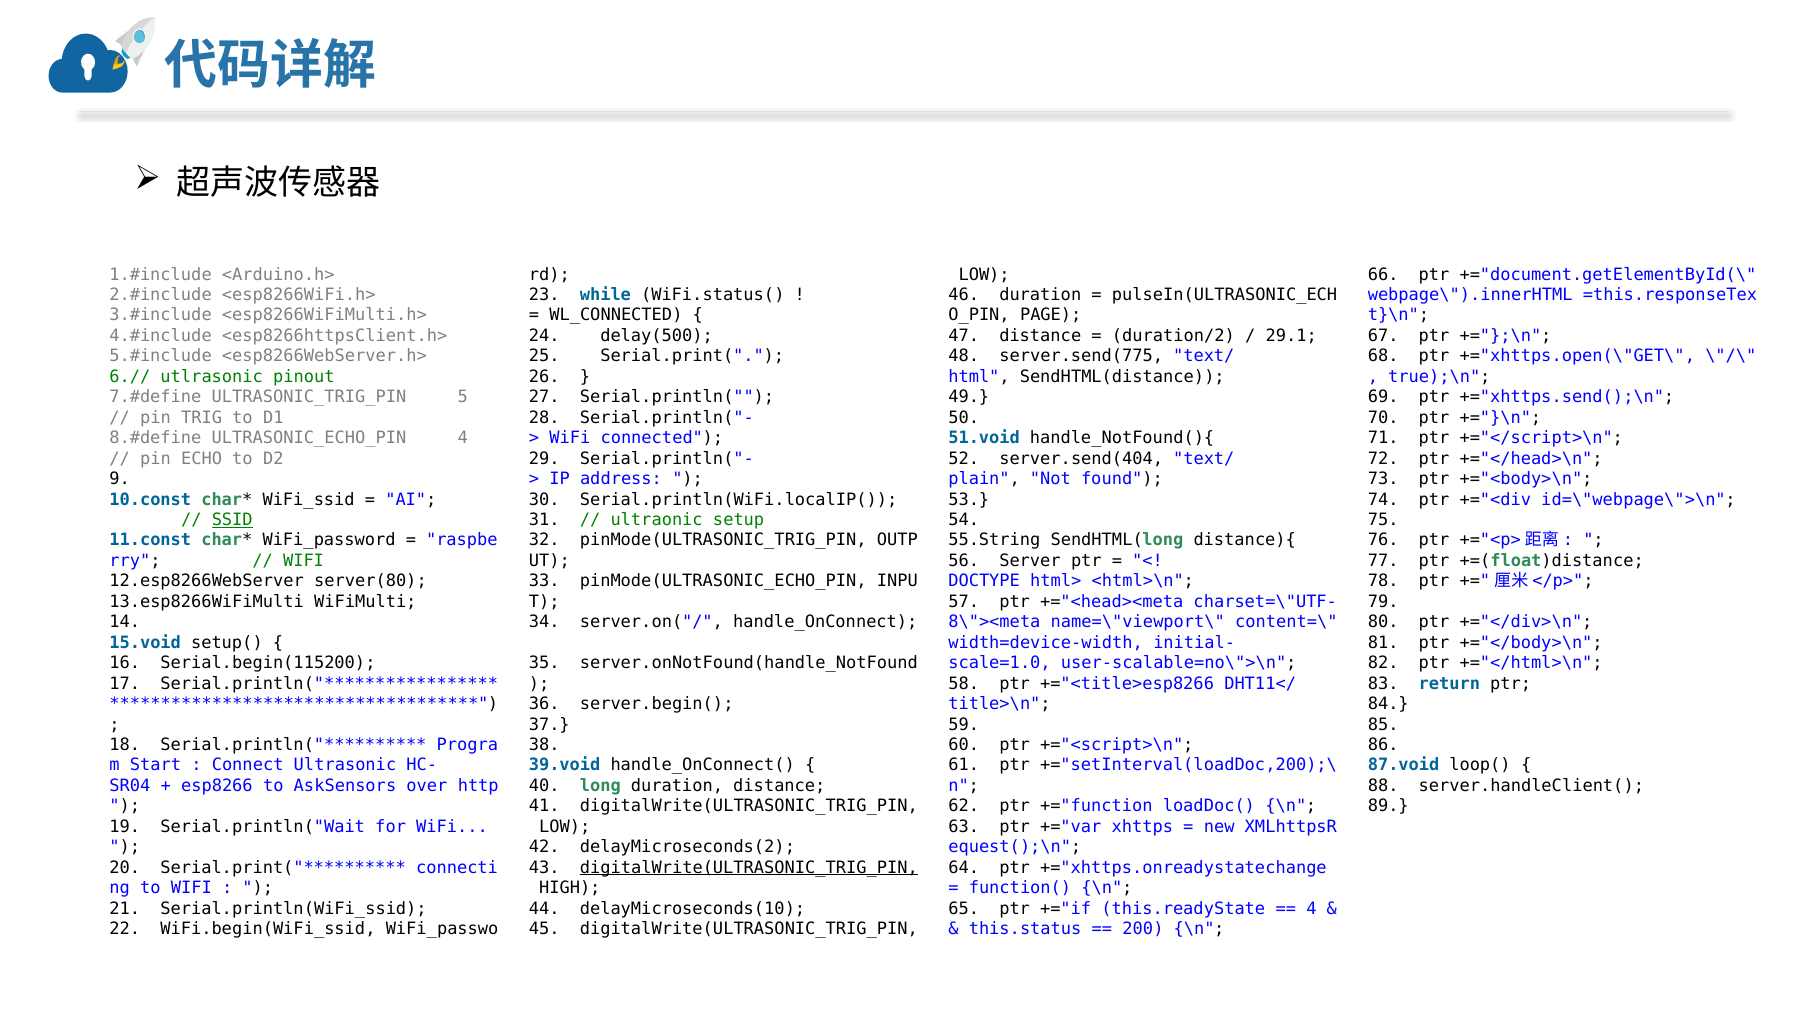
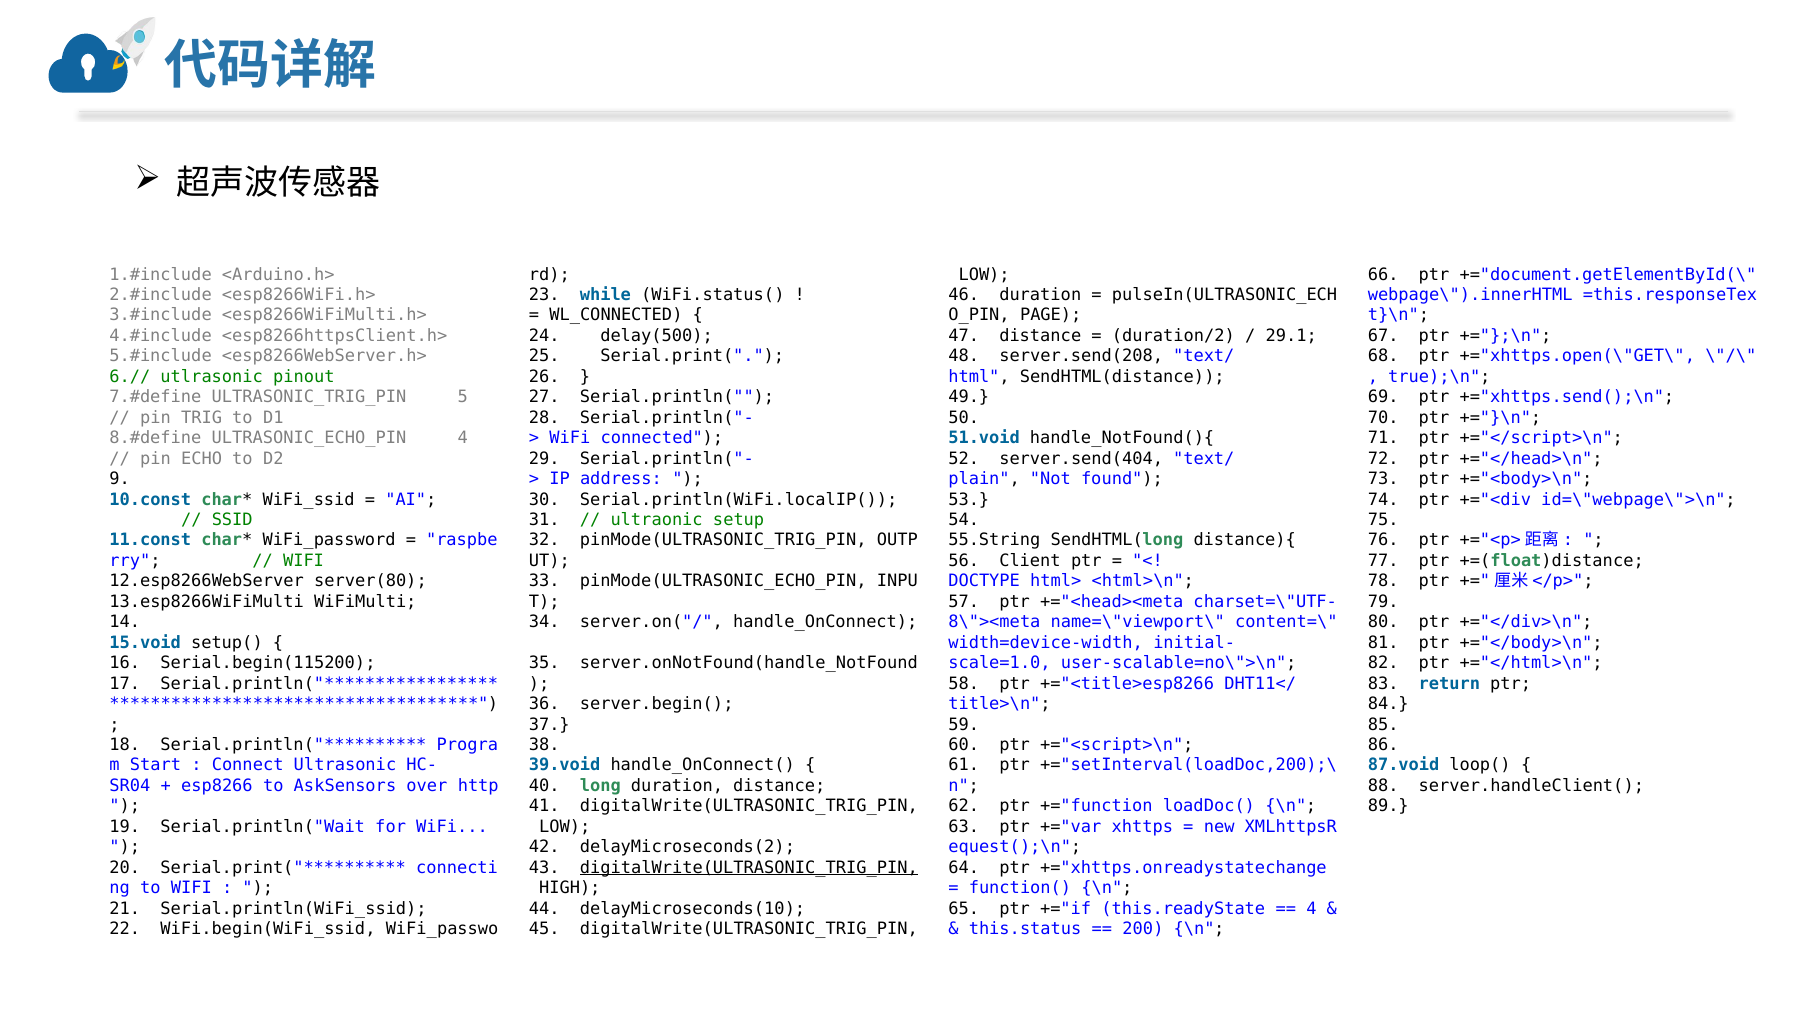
server.send(775: server.send(775 -> server.send(208
SSID underline: present -> none
Server: Server -> Client
